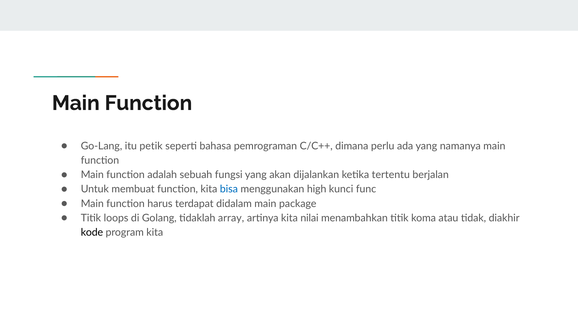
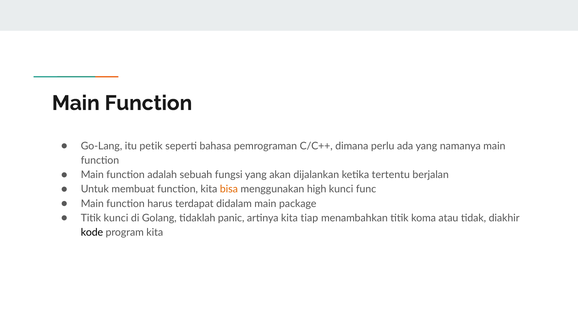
bisa colour: blue -> orange
Titik loops: loops -> kunci
array: array -> panic
nilai: nilai -> tiap
